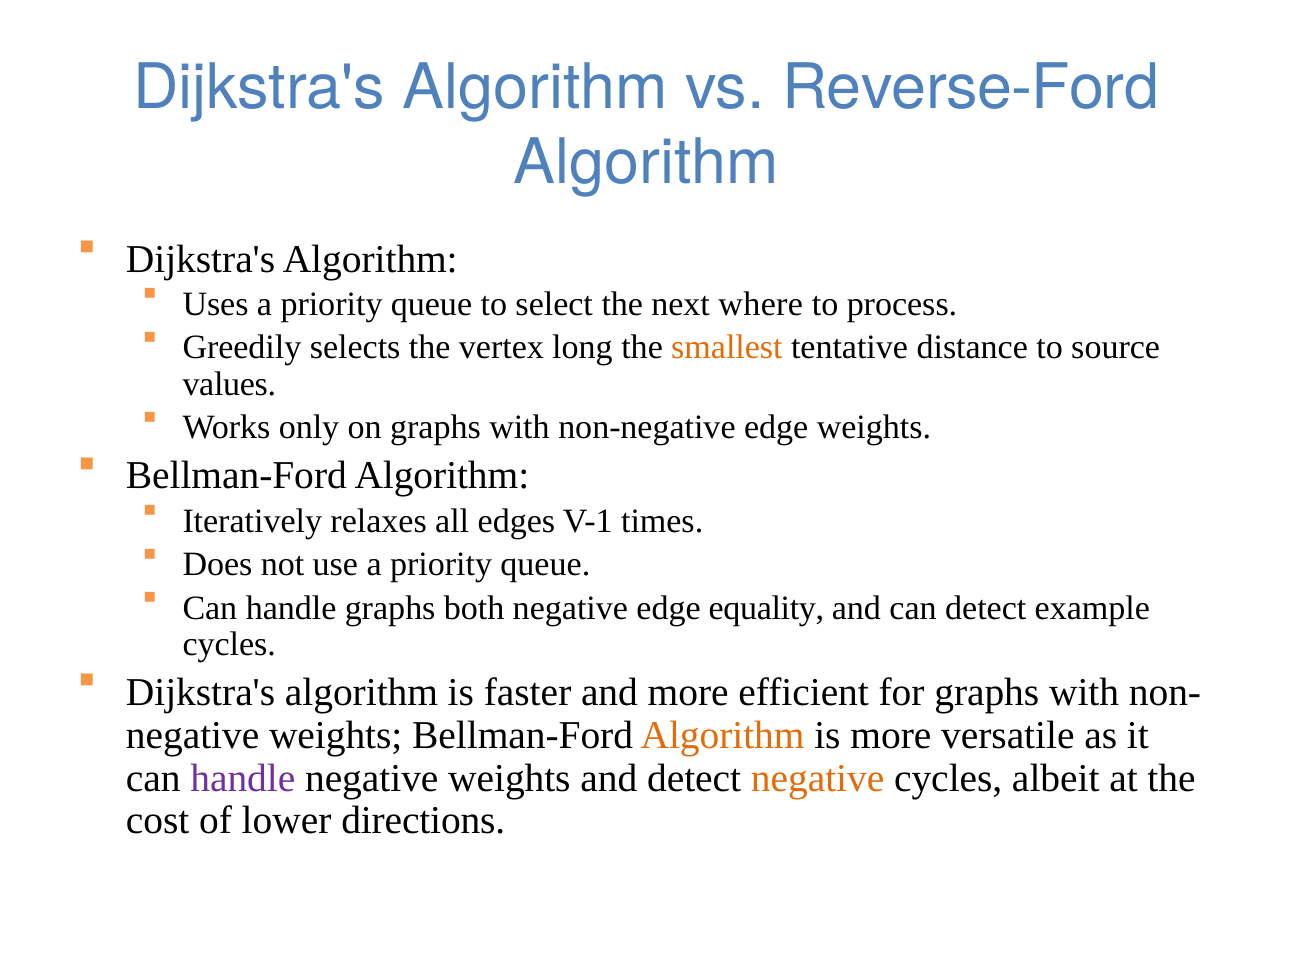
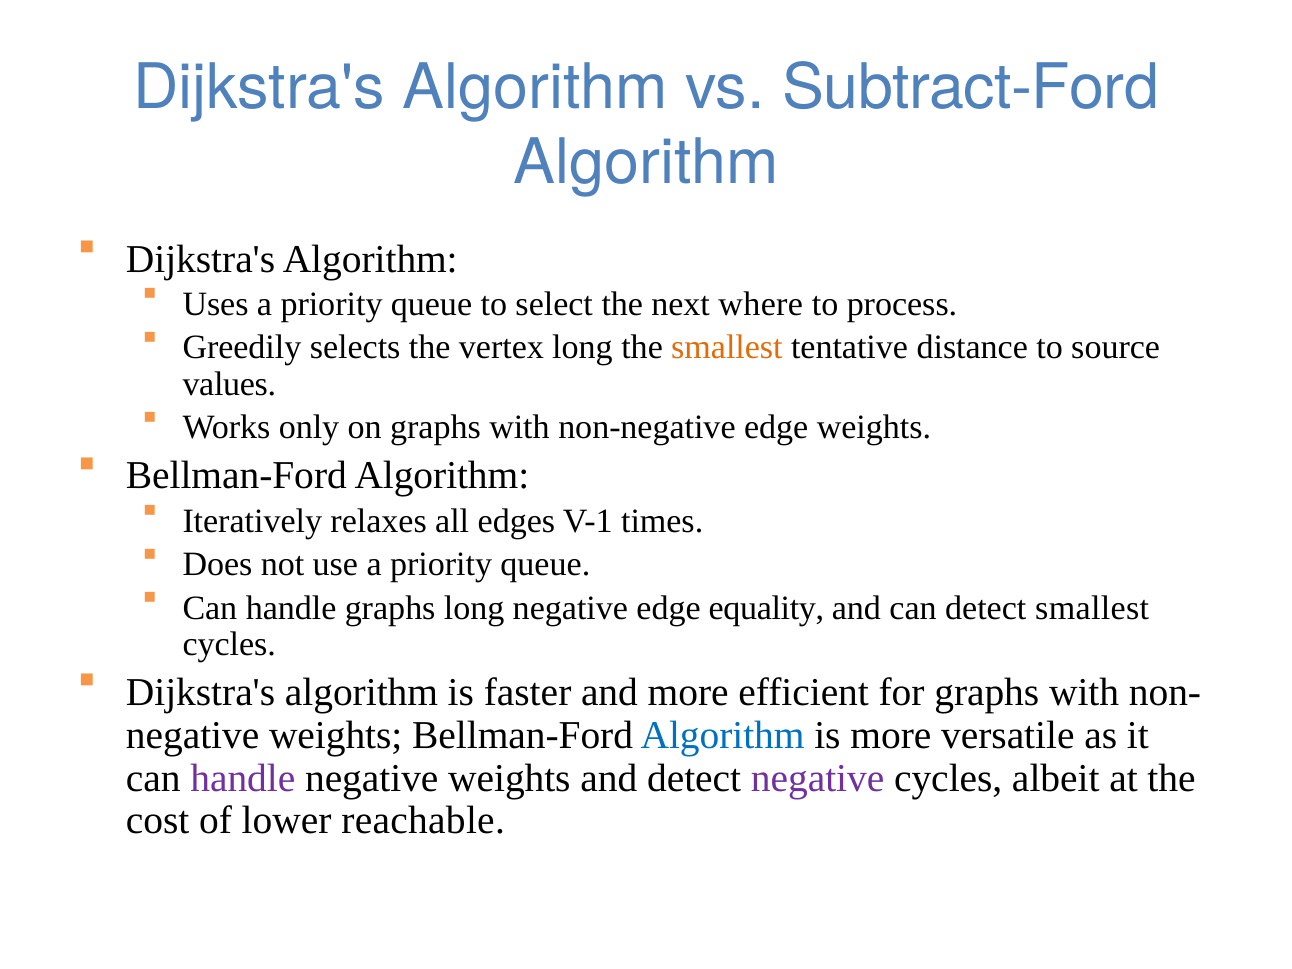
Reverse-Ford: Reverse-Ford -> Subtract-Ford
graphs both: both -> long
detect example: example -> smallest
Algorithm at (723, 735) colour: orange -> blue
negative at (818, 778) colour: orange -> purple
directions: directions -> reachable
